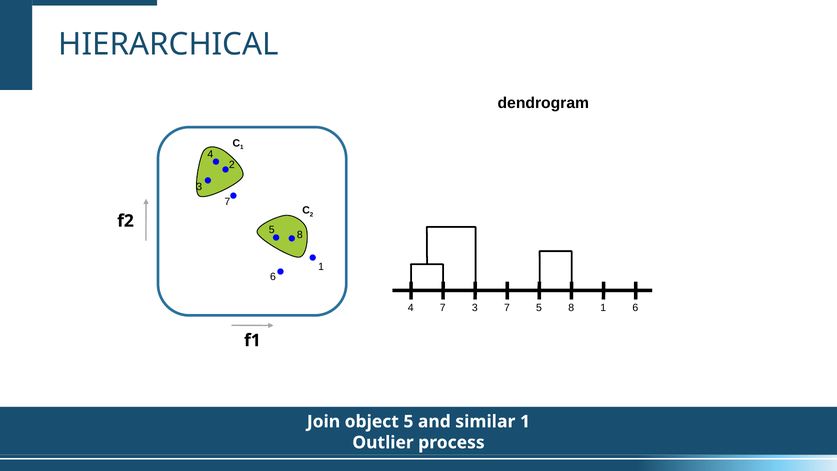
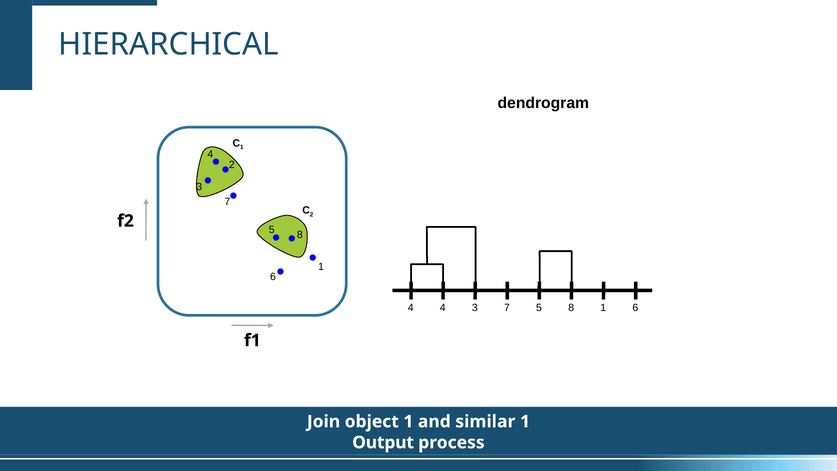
4 7: 7 -> 4
object 5: 5 -> 1
Outlier: Outlier -> Output
